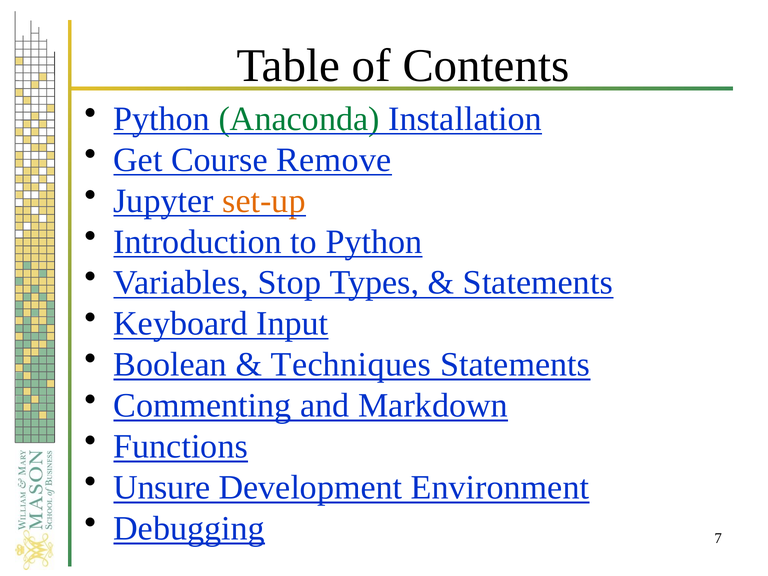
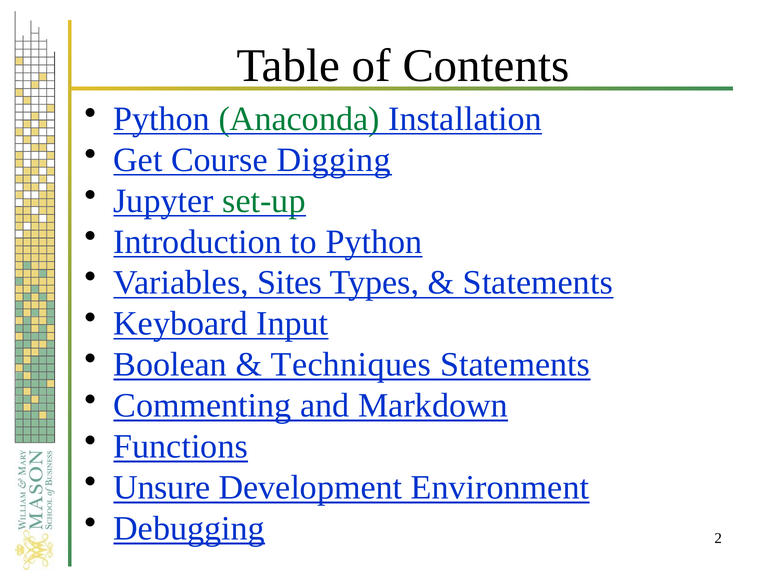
Remove: Remove -> Digging
set-up colour: orange -> green
Stop: Stop -> Sites
7: 7 -> 2
